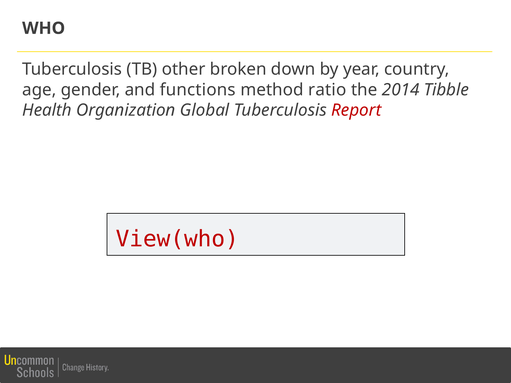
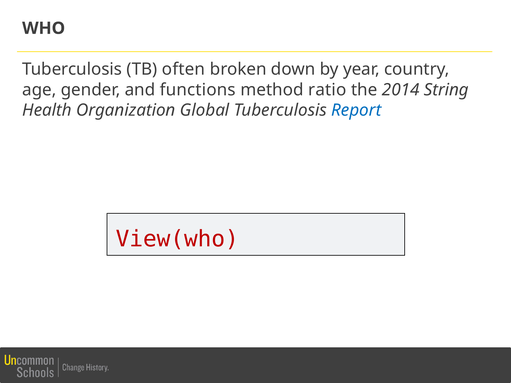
other: other -> often
Tibble: Tibble -> String
Report colour: red -> blue
